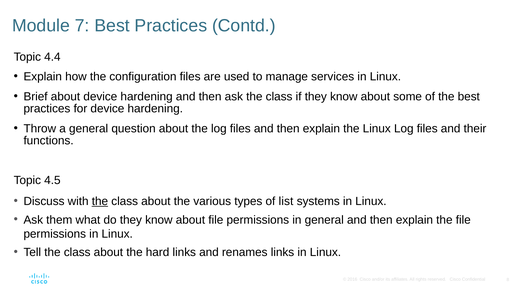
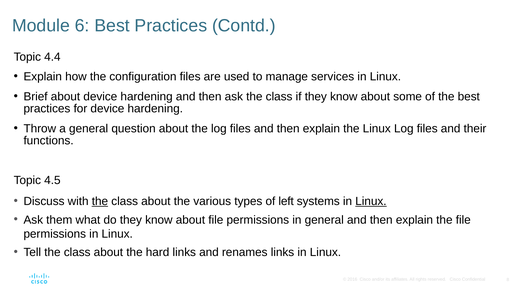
7: 7 -> 6
list: list -> left
Linux at (371, 201) underline: none -> present
